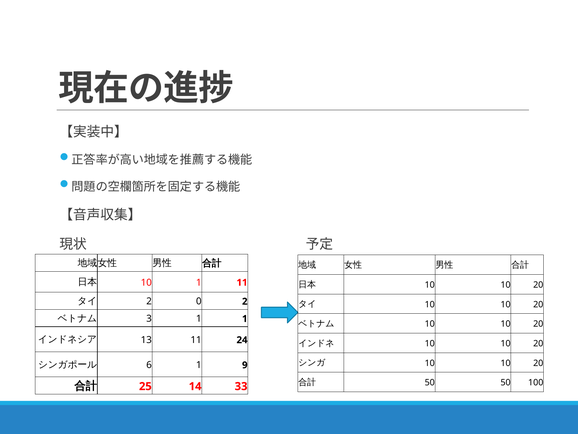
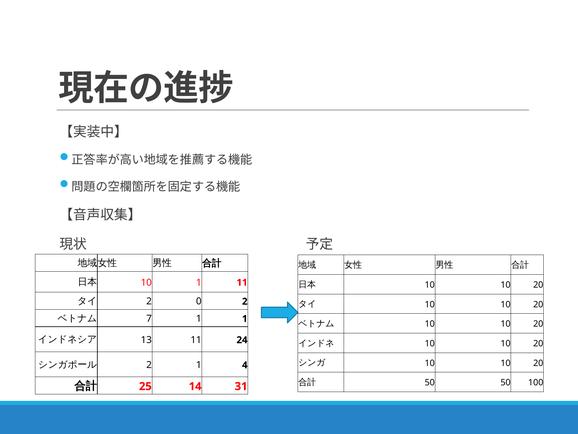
3: 3 -> 7
6 at (149, 365): 6 -> 2
9: 9 -> 4
33: 33 -> 31
